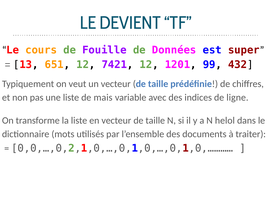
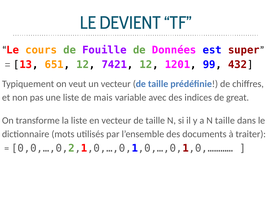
ligne: ligne -> great
N helol: helol -> taille
